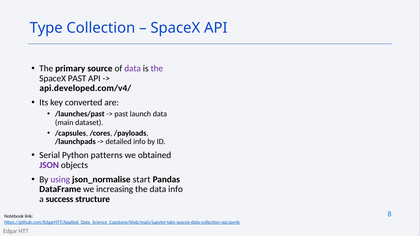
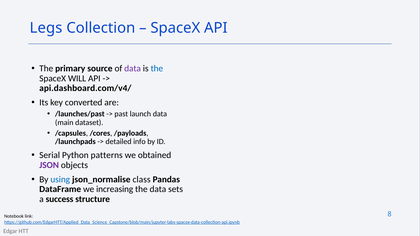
Type: Type -> Legs
the at (157, 68) colour: purple -> blue
SpaceX PAST: PAST -> WILL
api.developed.com/v4/: api.developed.com/v4/ -> api.dashboard.com/v4/
using colour: purple -> blue
start: start -> class
data info: info -> sets
